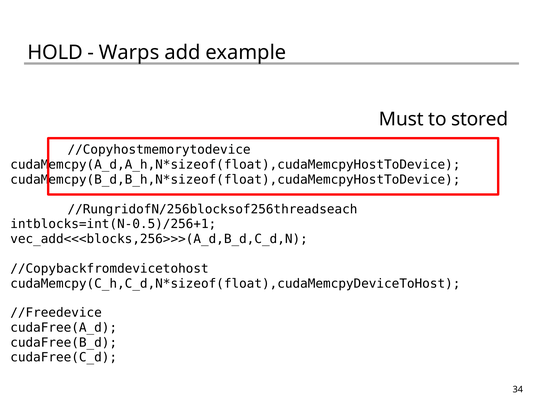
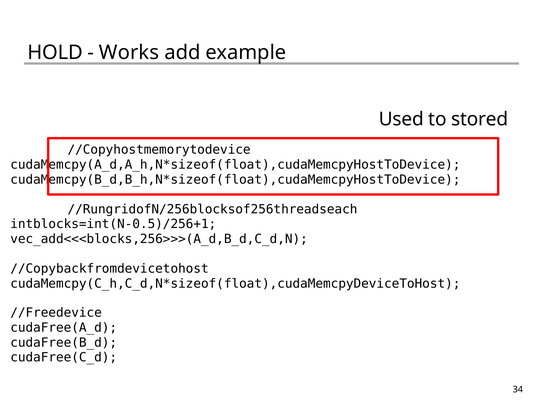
Warps: Warps -> Works
Must: Must -> Used
